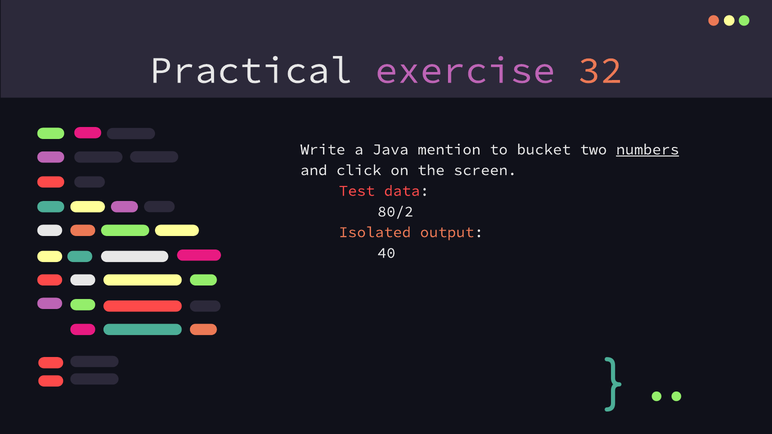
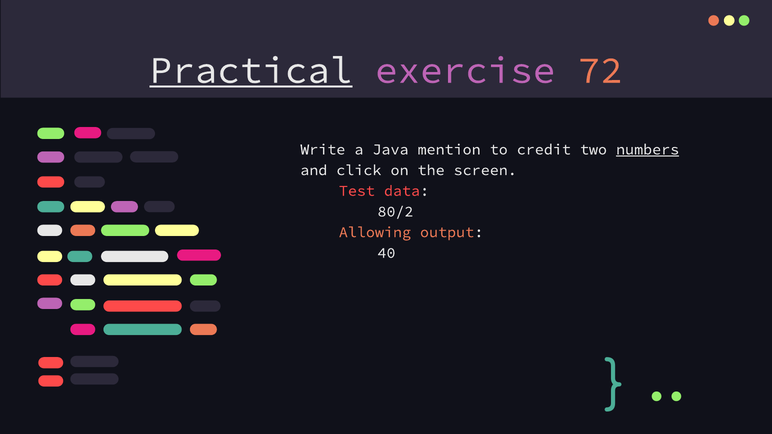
Practical underline: none -> present
32: 32 -> 72
bucket: bucket -> credit
Isolated: Isolated -> Allowing
